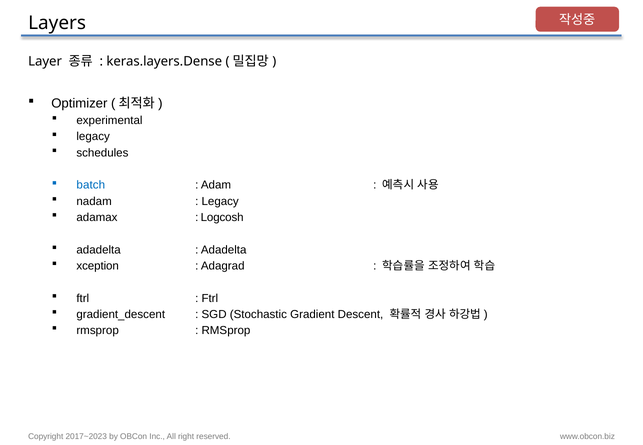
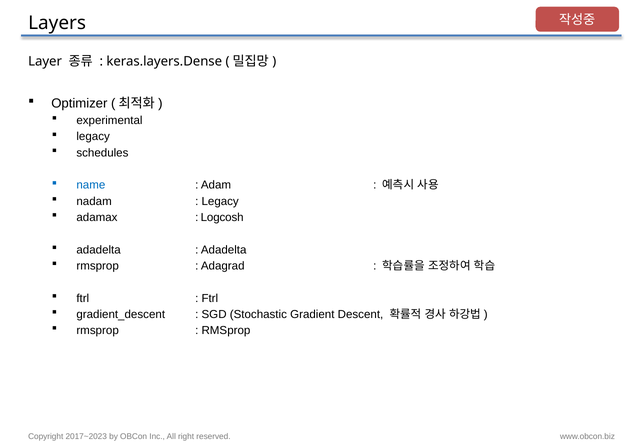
batch: batch -> name
xception at (98, 266): xception -> rmsprop
